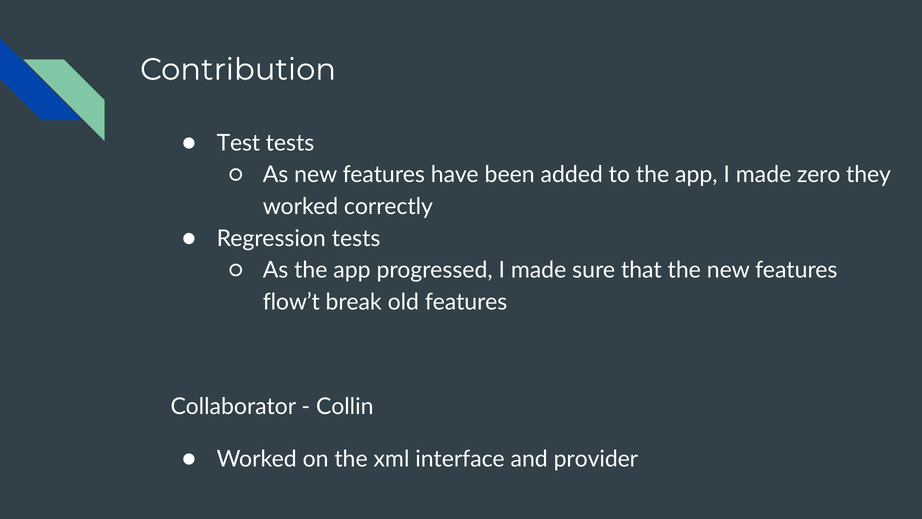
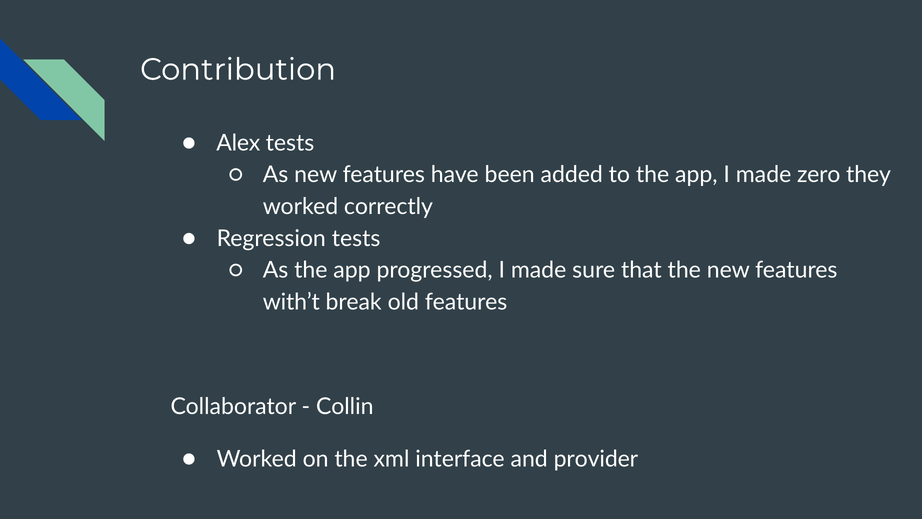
Test: Test -> Alex
flow’t: flow’t -> with’t
